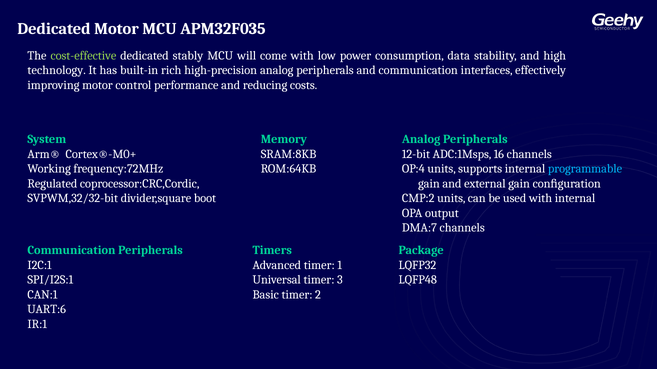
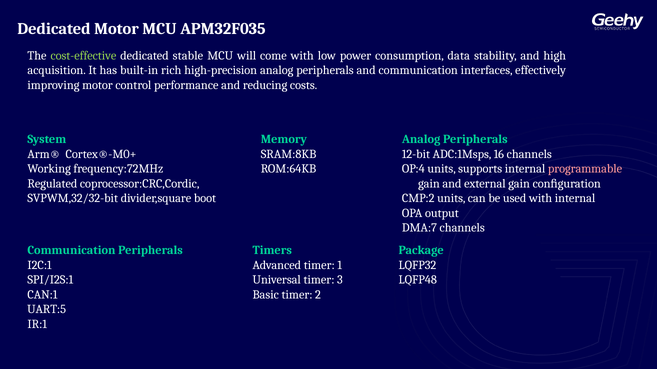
stably: stably -> stable
technology: technology -> acquisition
programmable colour: light blue -> pink
UART:6: UART:6 -> UART:5
